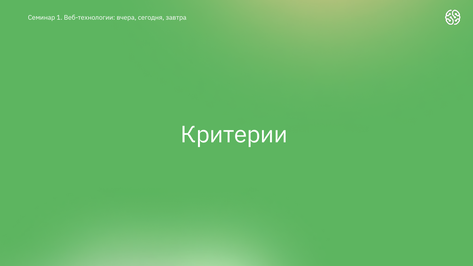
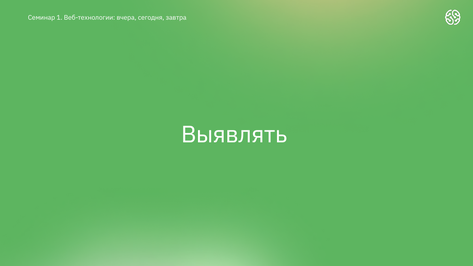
Критерии: Критерии -> Выявлять
